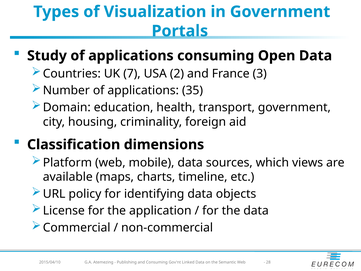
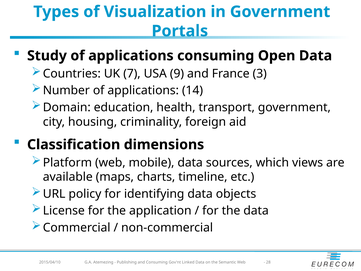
2: 2 -> 9
35: 35 -> 14
